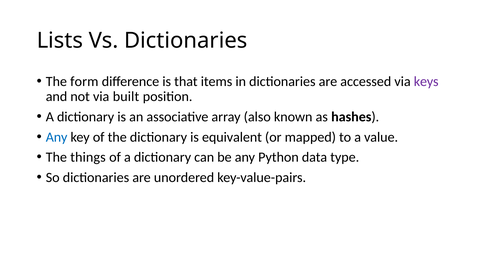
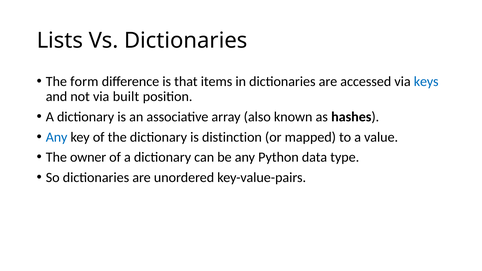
keys colour: purple -> blue
equivalent: equivalent -> distinction
things: things -> owner
